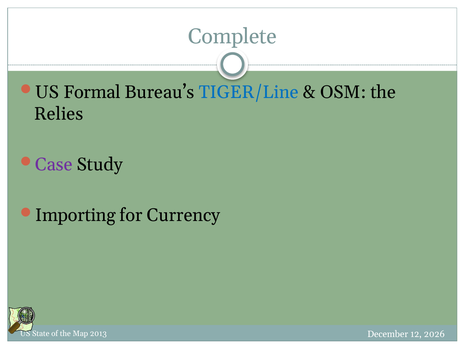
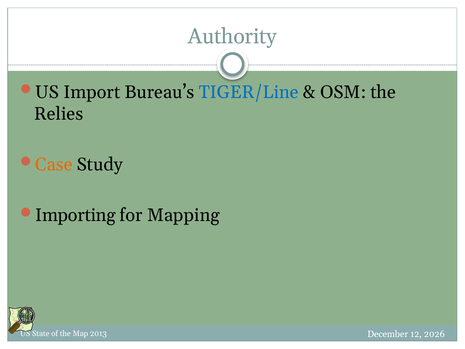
Complete: Complete -> Authority
Formal: Formal -> Import
Case colour: purple -> orange
Currency: Currency -> Mapping
